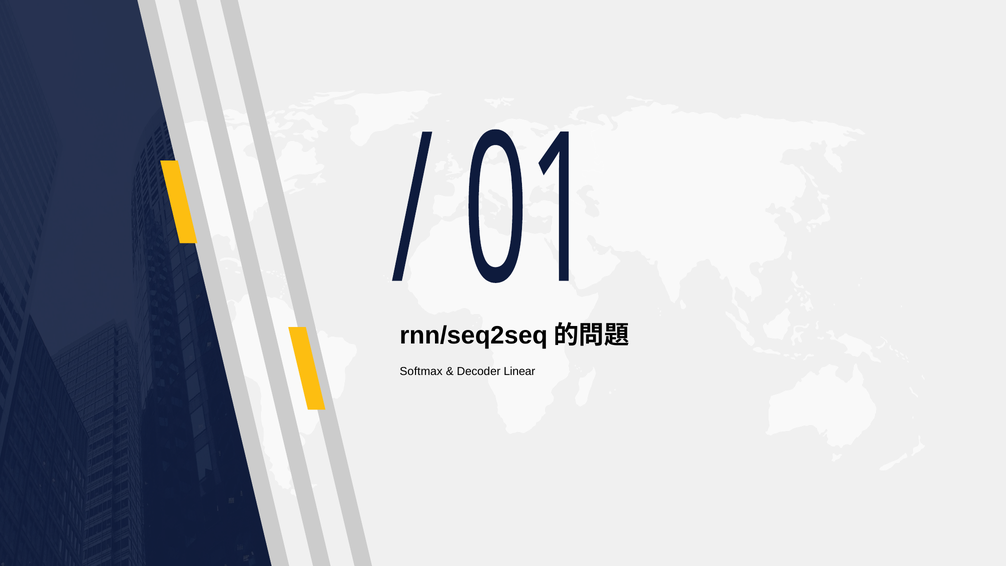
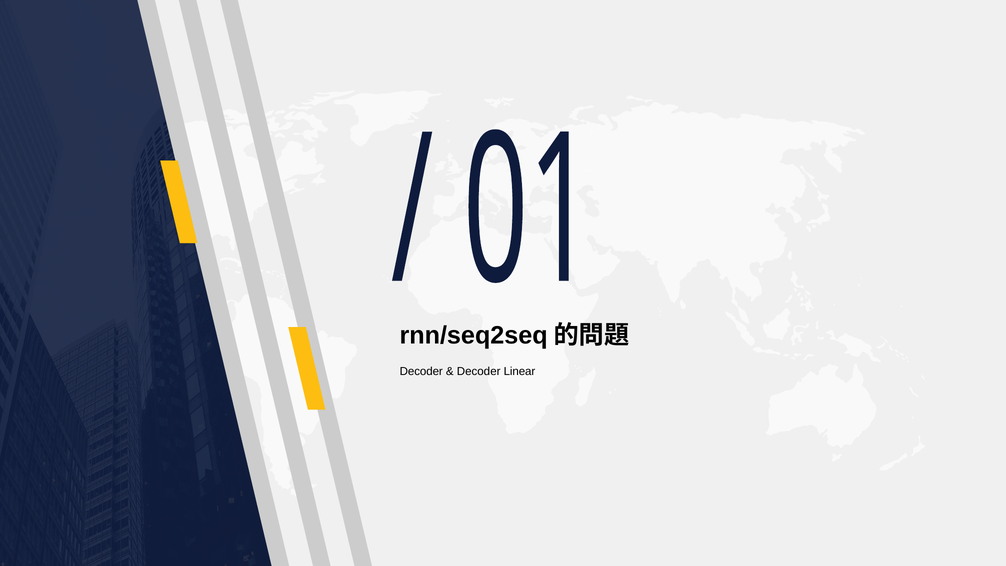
Softmax at (421, 371): Softmax -> Decoder
